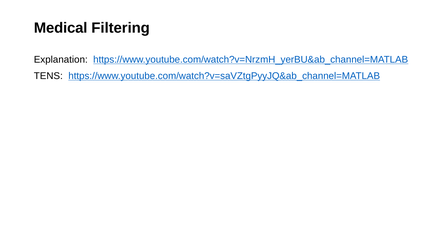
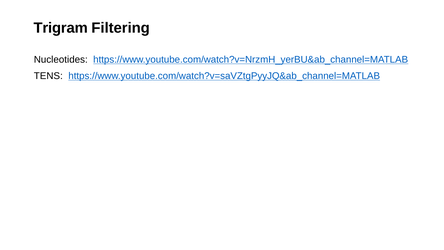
Medical: Medical -> Trigram
Explanation: Explanation -> Nucleotides
